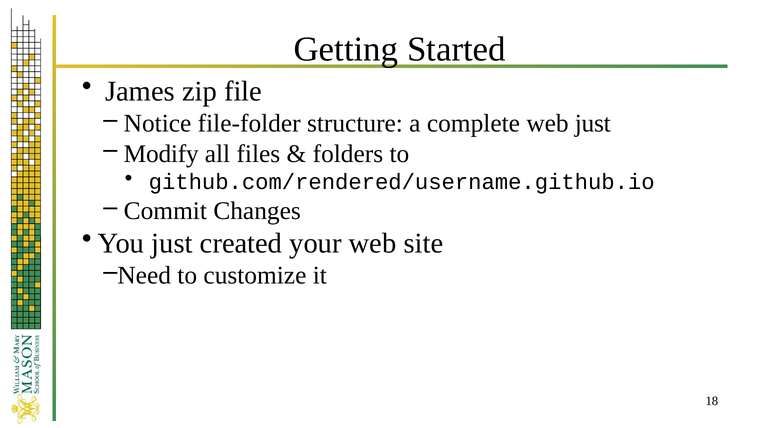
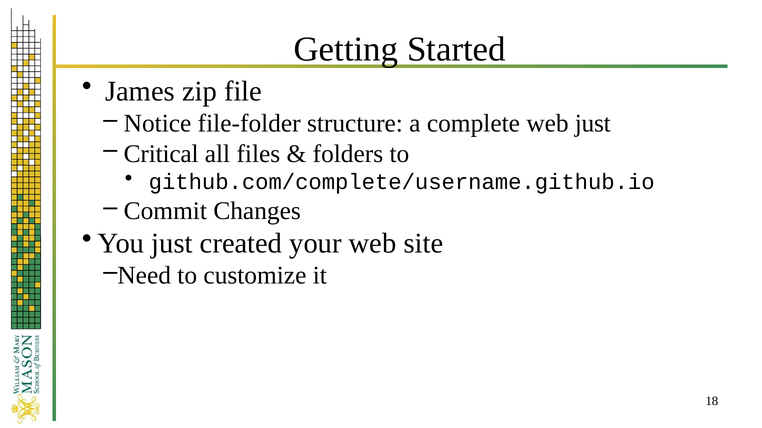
Modify: Modify -> Critical
github.com/rendered/username.github.io: github.com/rendered/username.github.io -> github.com/complete/username.github.io
